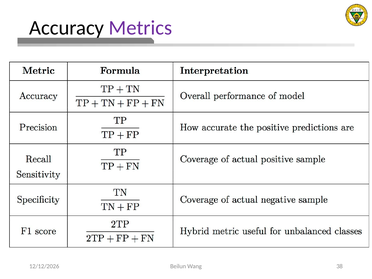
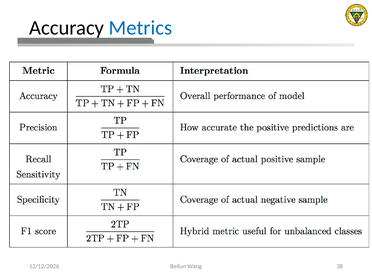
Metrics colour: purple -> blue
